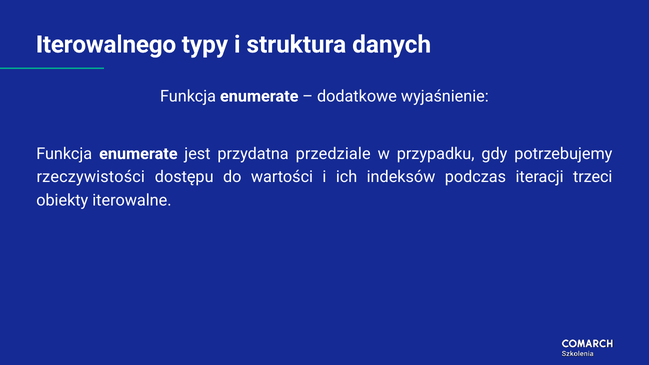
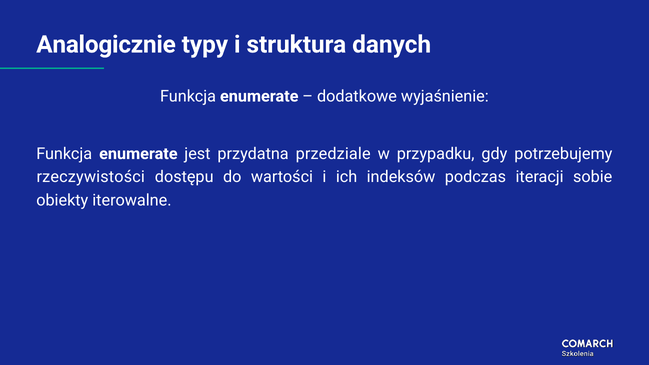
Iterowalnego: Iterowalnego -> Analogicznie
trzeci: trzeci -> sobie
